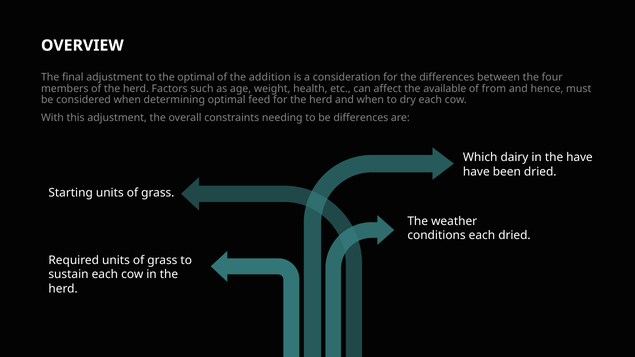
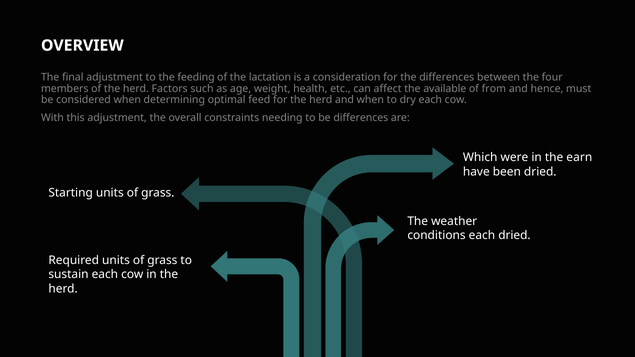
the optimal: optimal -> feeding
addition: addition -> lactation
dairy: dairy -> were
the have: have -> earn
